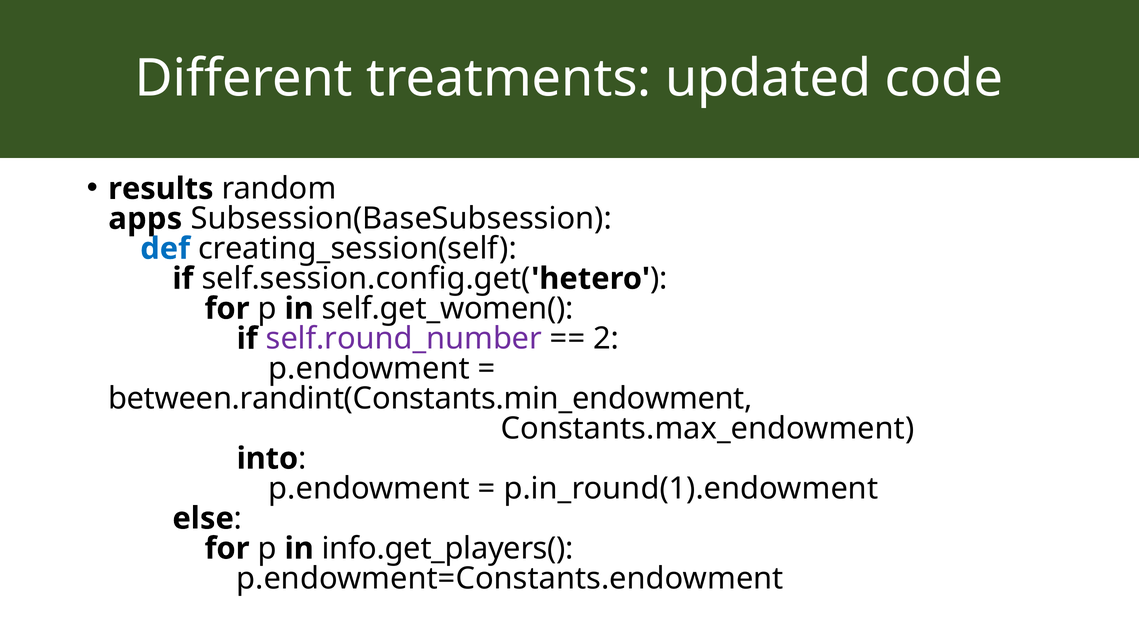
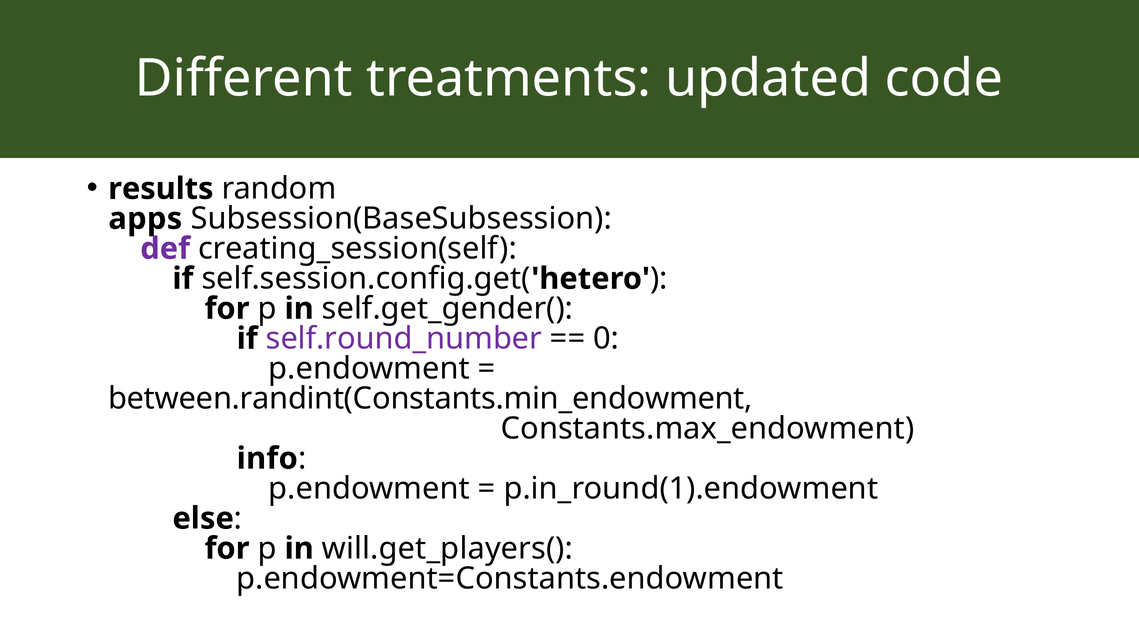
def colour: blue -> purple
self.get_women(: self.get_women( -> self.get_gender(
2: 2 -> 0
into: into -> info
info.get_players(: info.get_players( -> will.get_players(
